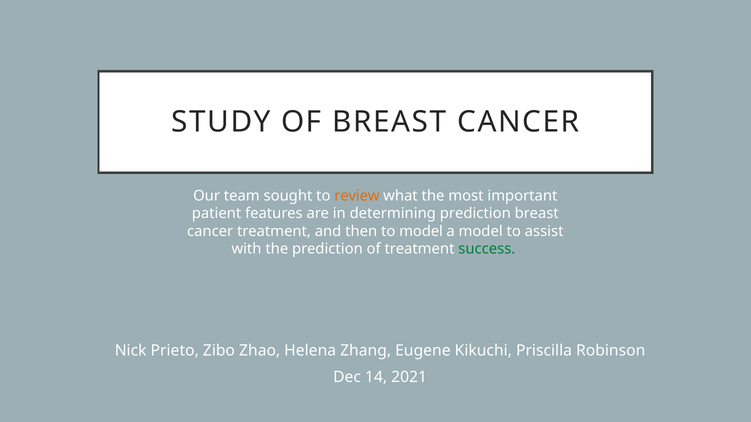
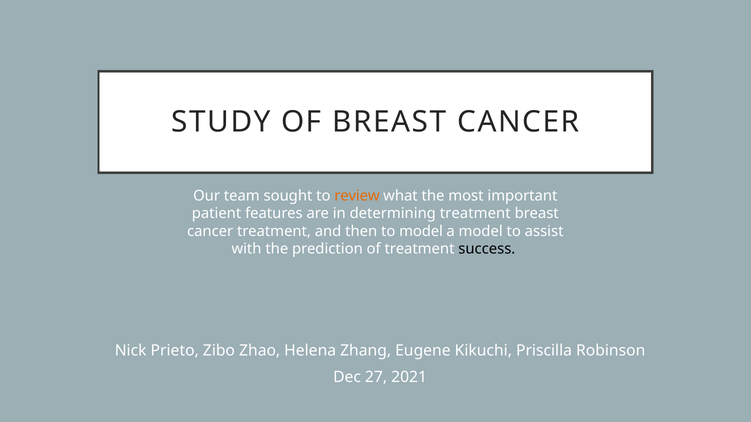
determining prediction: prediction -> treatment
success colour: green -> black
14: 14 -> 27
